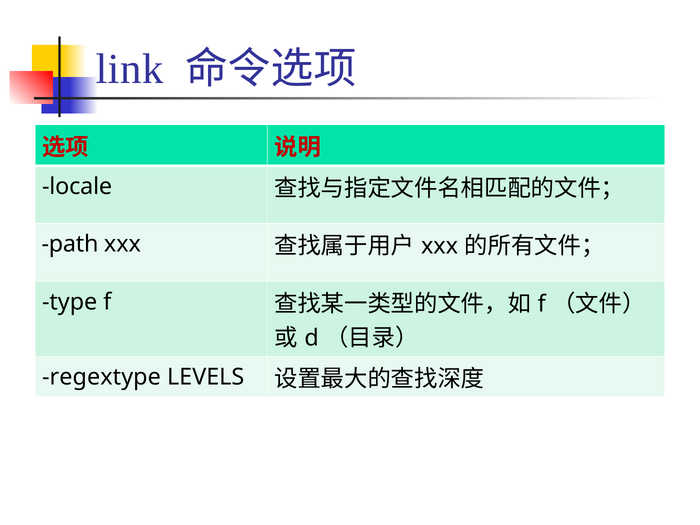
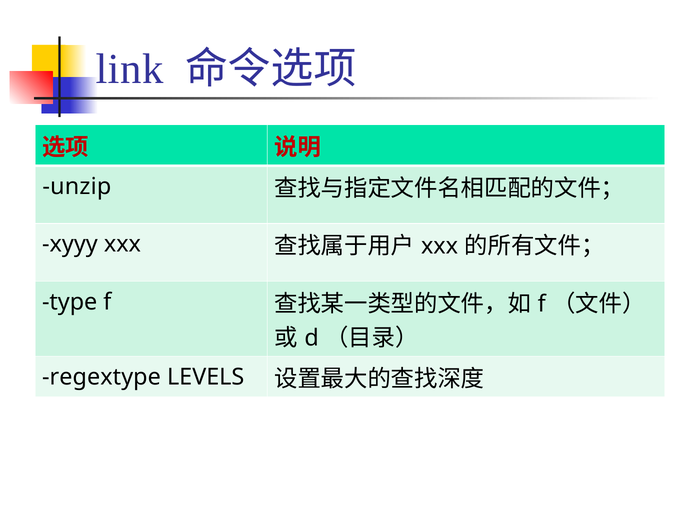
locale: locale -> unzip
path: path -> xyyy
